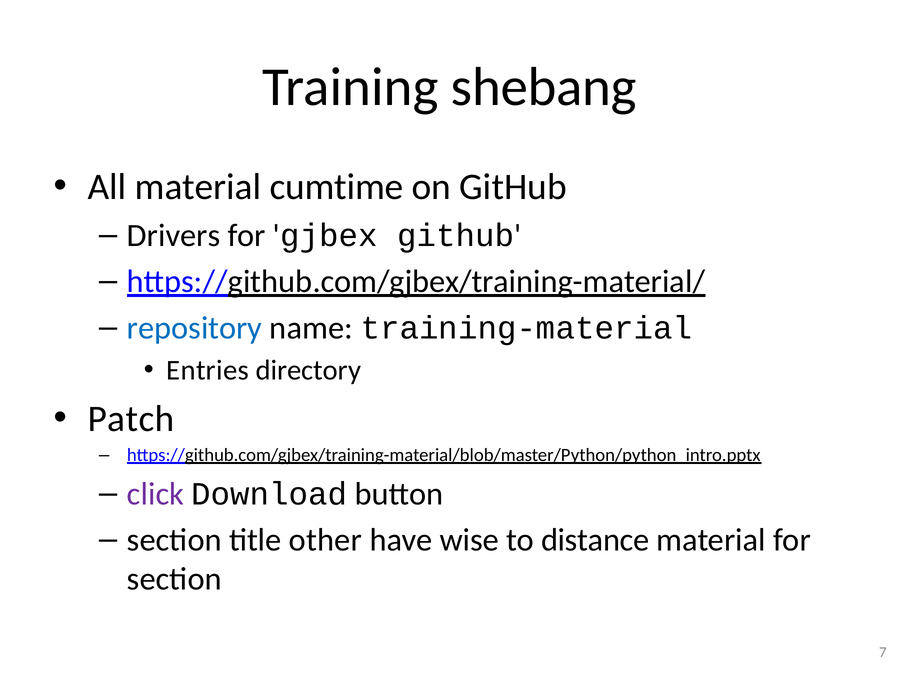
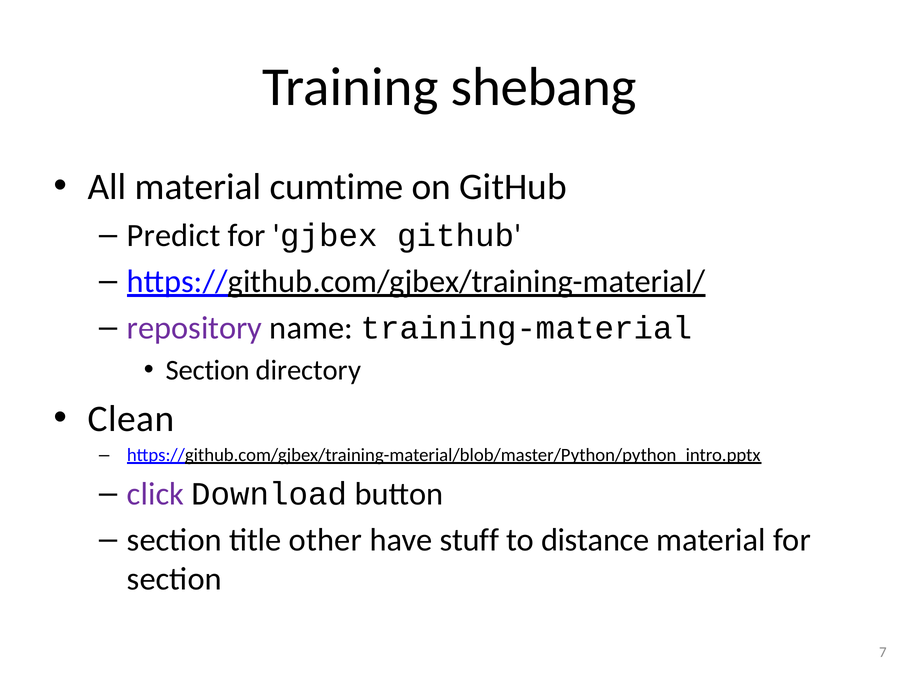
Drivers: Drivers -> Predict
repository colour: blue -> purple
Entries at (208, 371): Entries -> Section
Patch: Patch -> Clean
wise: wise -> stuff
